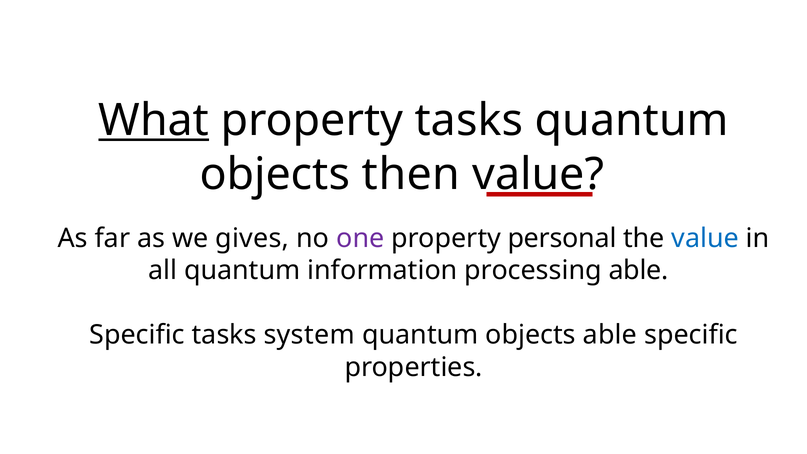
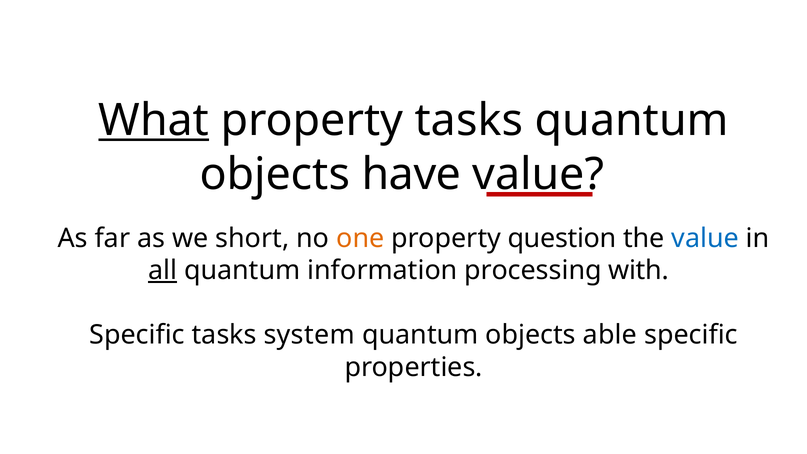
then: then -> have
gives: gives -> short
one colour: purple -> orange
personal: personal -> question
all underline: none -> present
processing able: able -> with
